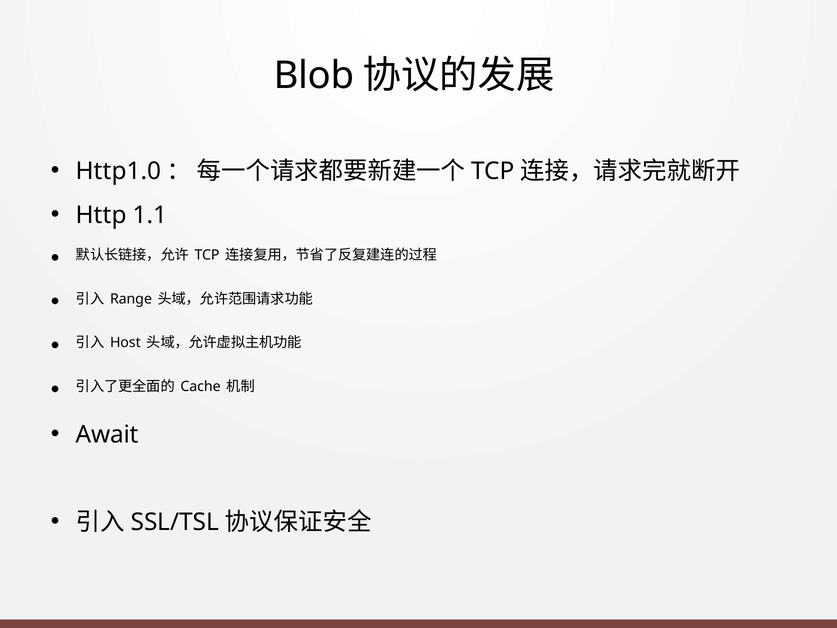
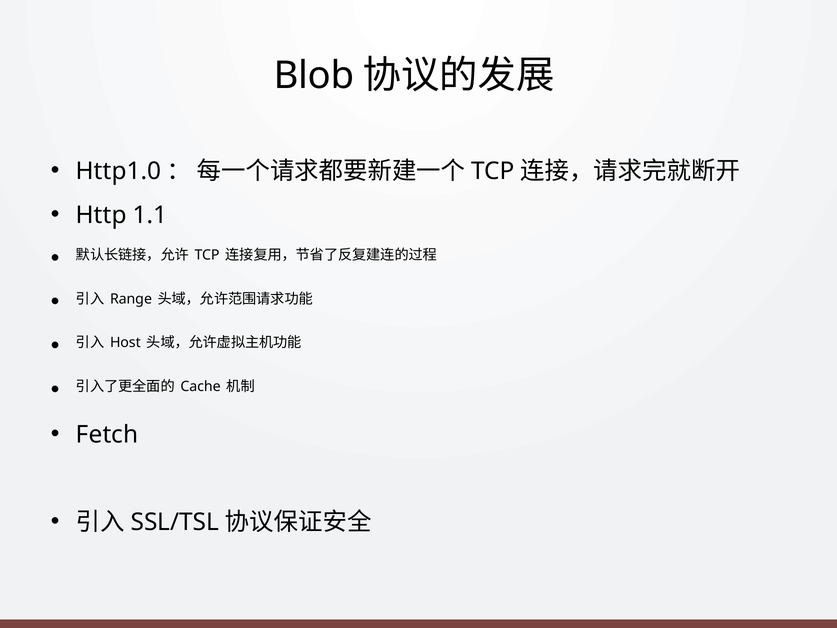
Await: Await -> Fetch
